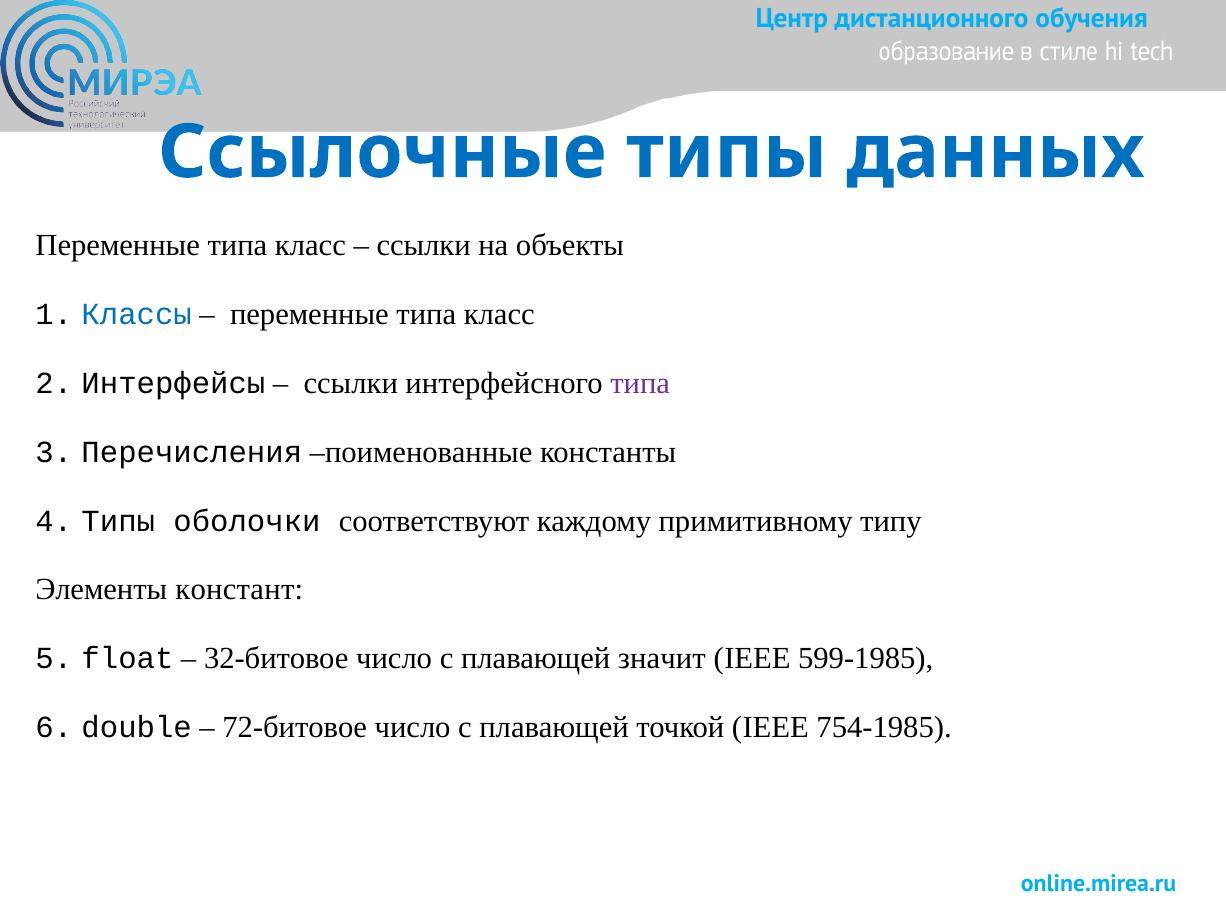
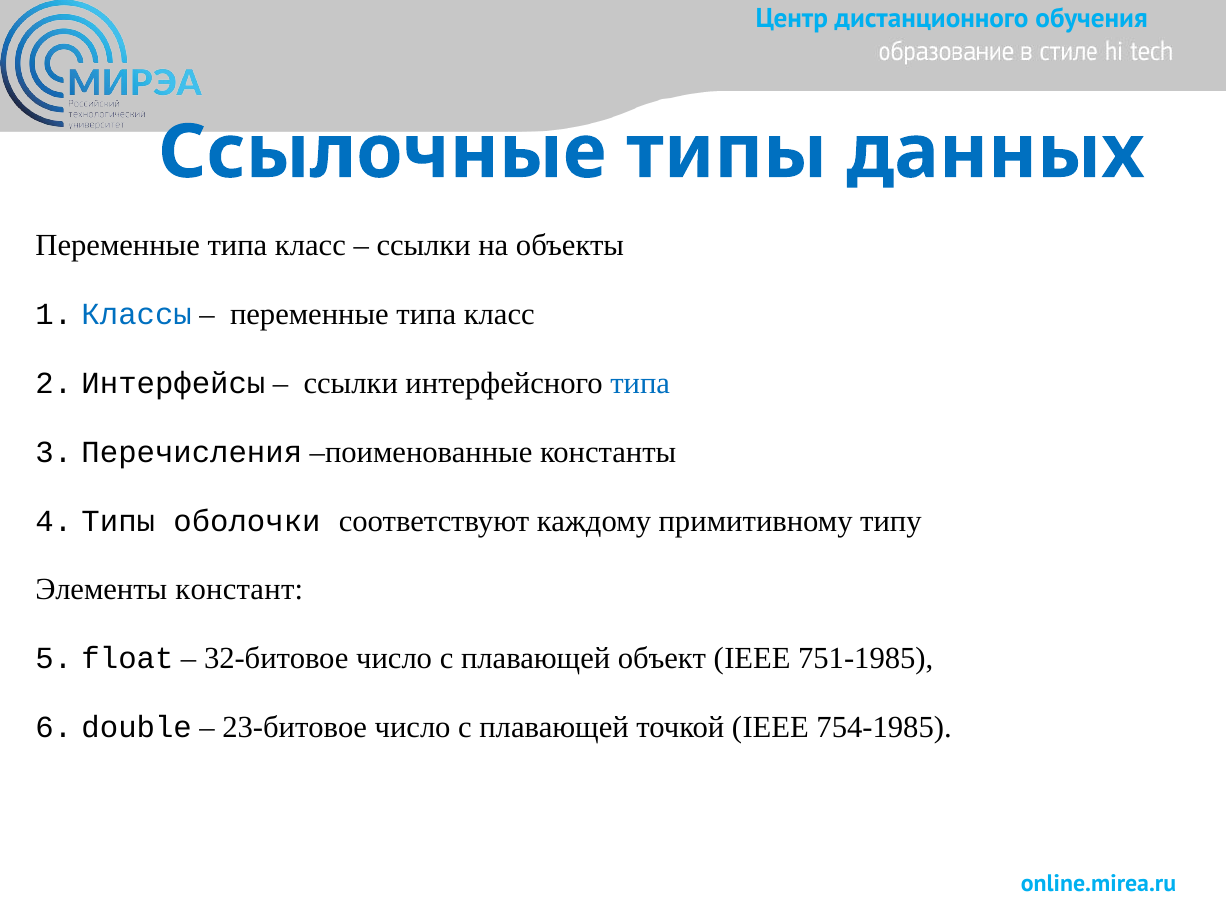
типа at (640, 383) colour: purple -> blue
значит: значит -> объект
599-1985: 599-1985 -> 751-1985
72-битовое: 72-битовое -> 23-битовое
